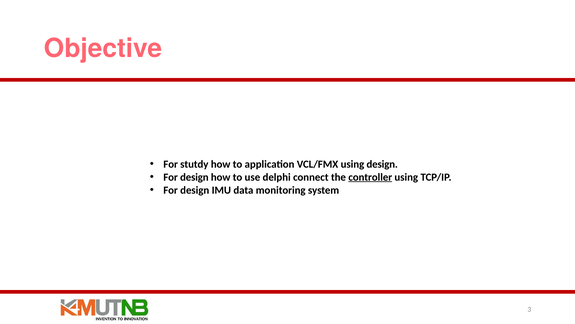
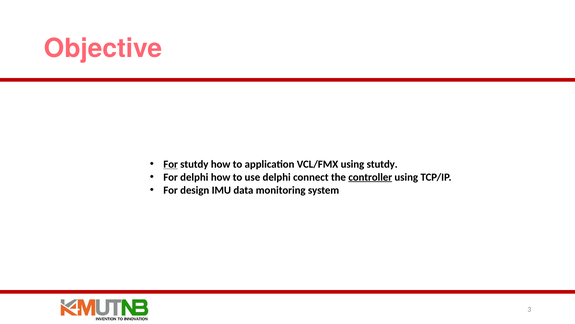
For at (171, 164) underline: none -> present
using design: design -> stutdy
design at (194, 177): design -> delphi
